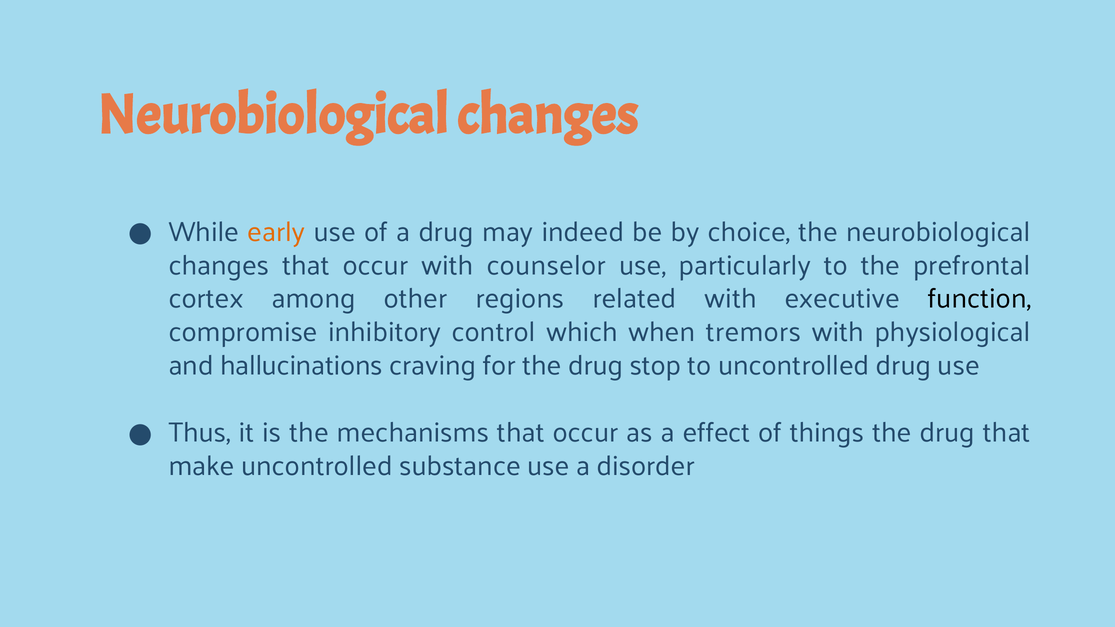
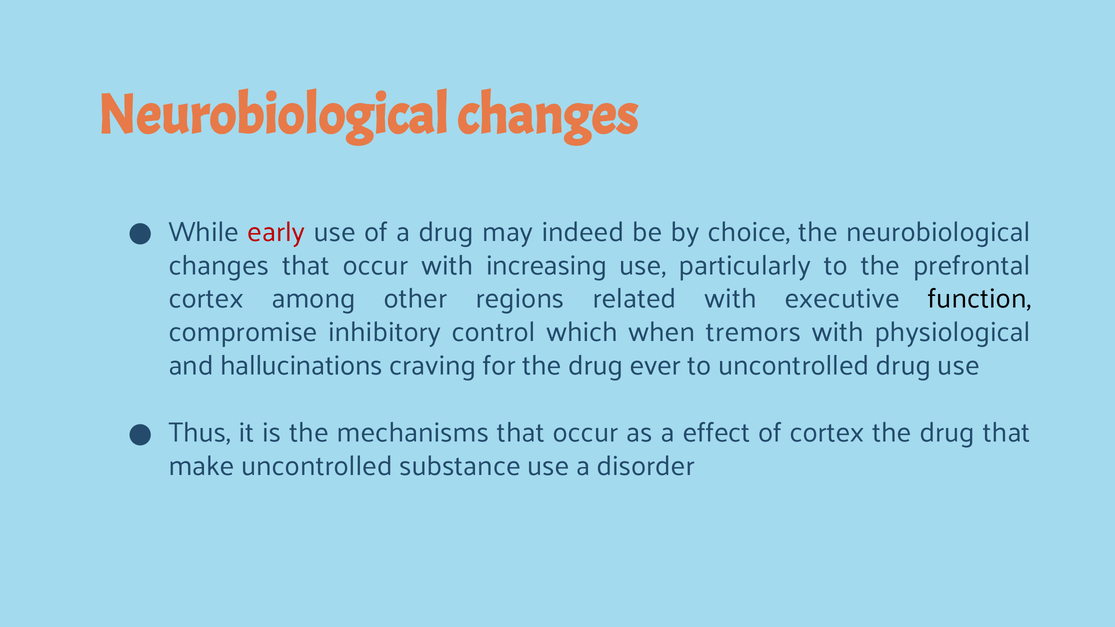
early colour: orange -> red
counselor: counselor -> increasing
stop: stop -> ever
of things: things -> cortex
